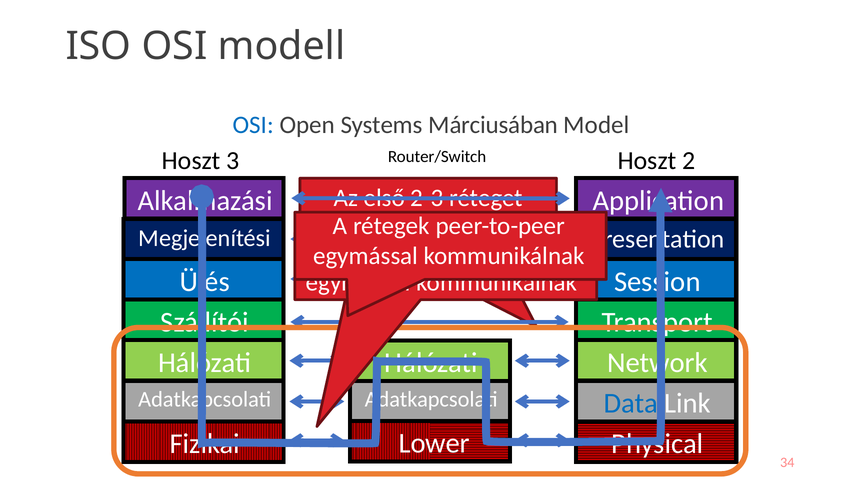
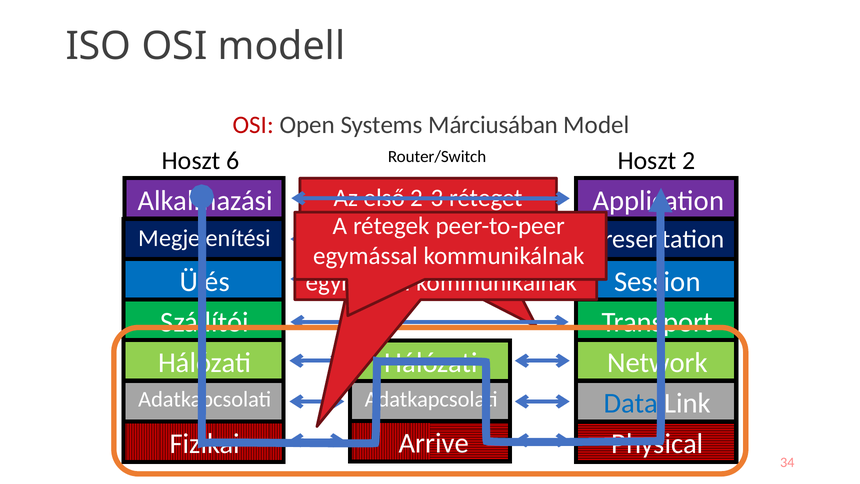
OSI at (253, 125) colour: blue -> red
3: 3 -> 6
Lower: Lower -> Arrive
